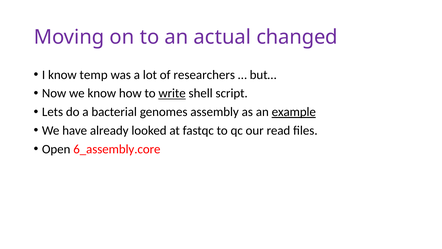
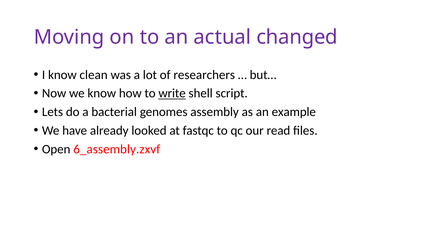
temp: temp -> clean
example underline: present -> none
6_assembly.core: 6_assembly.core -> 6_assembly.zxvf
